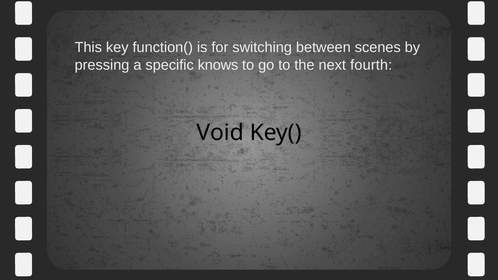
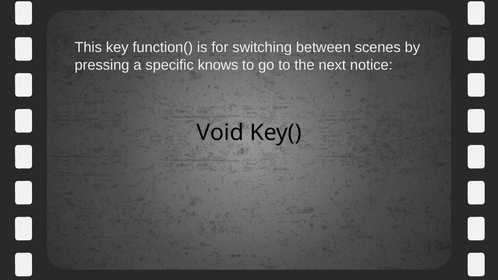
fourth: fourth -> notice
